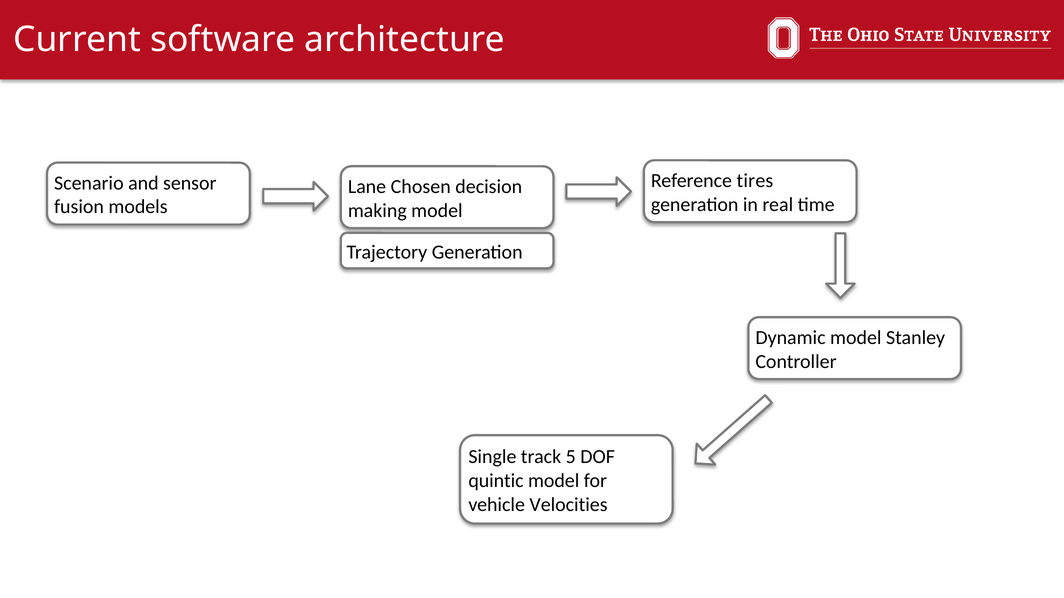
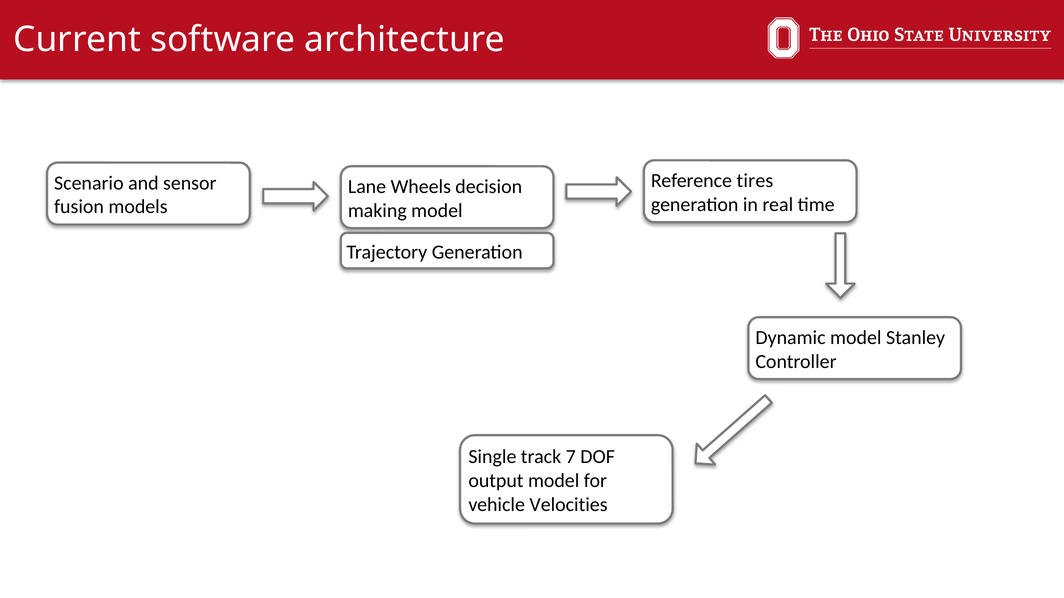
Chosen: Chosen -> Wheels
5: 5 -> 7
quintic: quintic -> output
